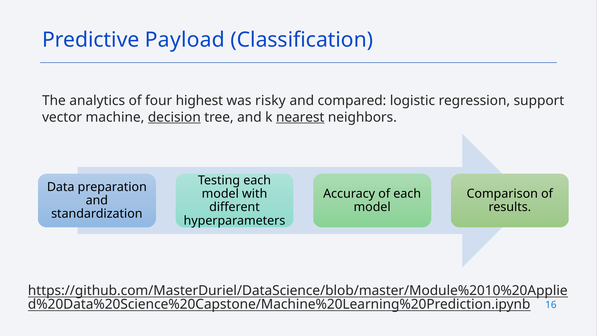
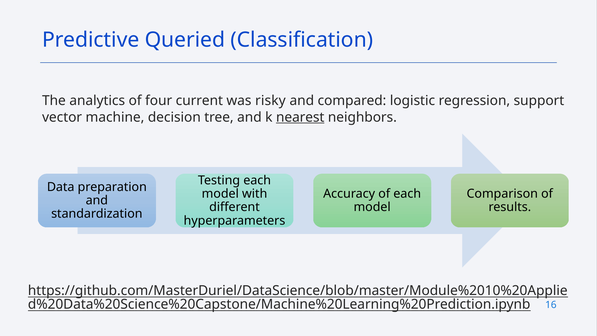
Payload: Payload -> Queried
highest: highest -> current
decision underline: present -> none
